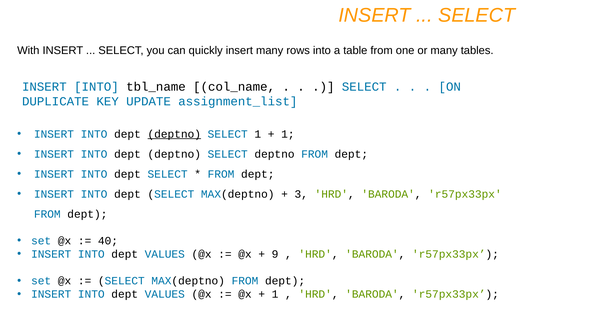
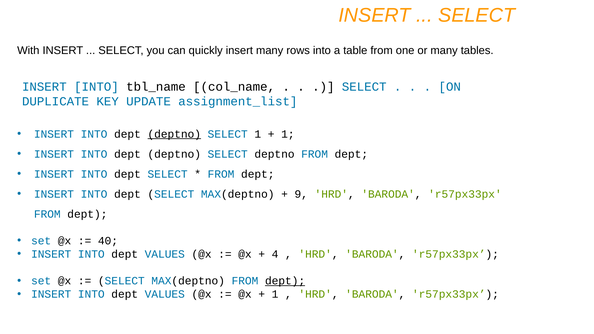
3: 3 -> 9
9: 9 -> 4
dept at (285, 281) underline: none -> present
